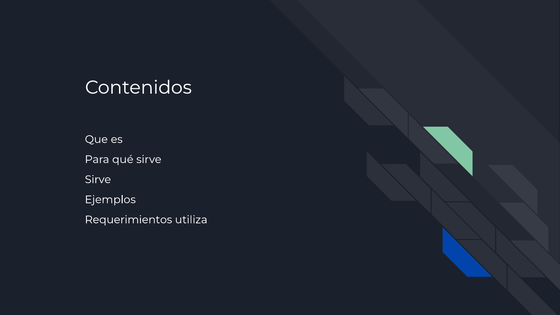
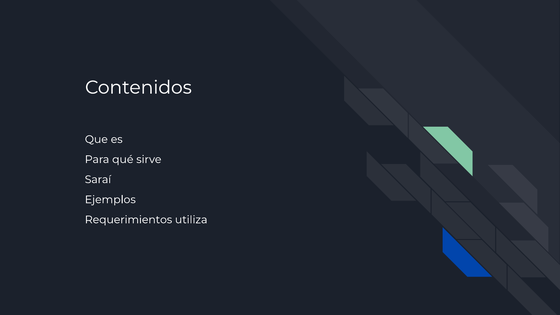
Sirve at (98, 180): Sirve -> Saraí
